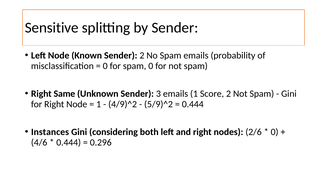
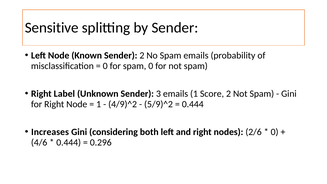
Same: Same -> Label
Instances: Instances -> Increases
